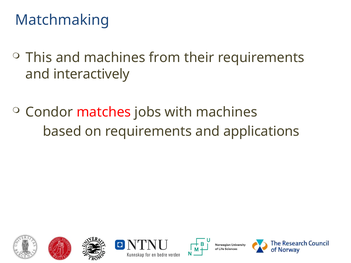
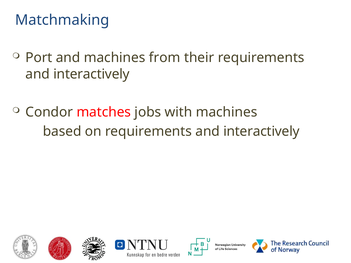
This: This -> Port
on requirements and applications: applications -> interactively
